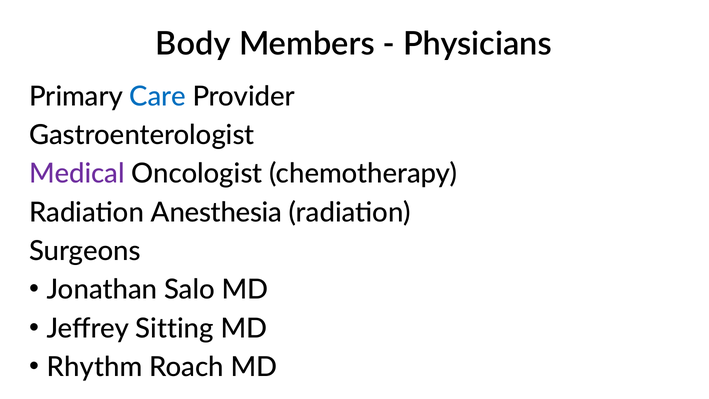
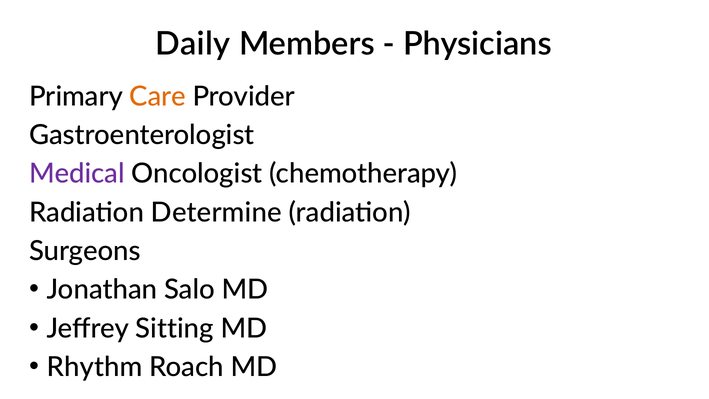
Body: Body -> Daily
Care colour: blue -> orange
Anesthesia: Anesthesia -> Determine
